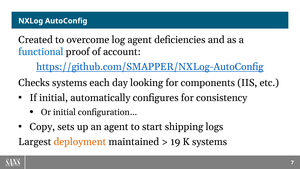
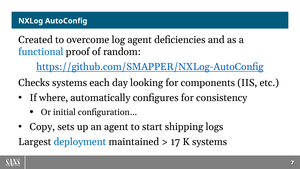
account: account -> random
If initial: initial -> where
deployment colour: orange -> blue
19: 19 -> 17
